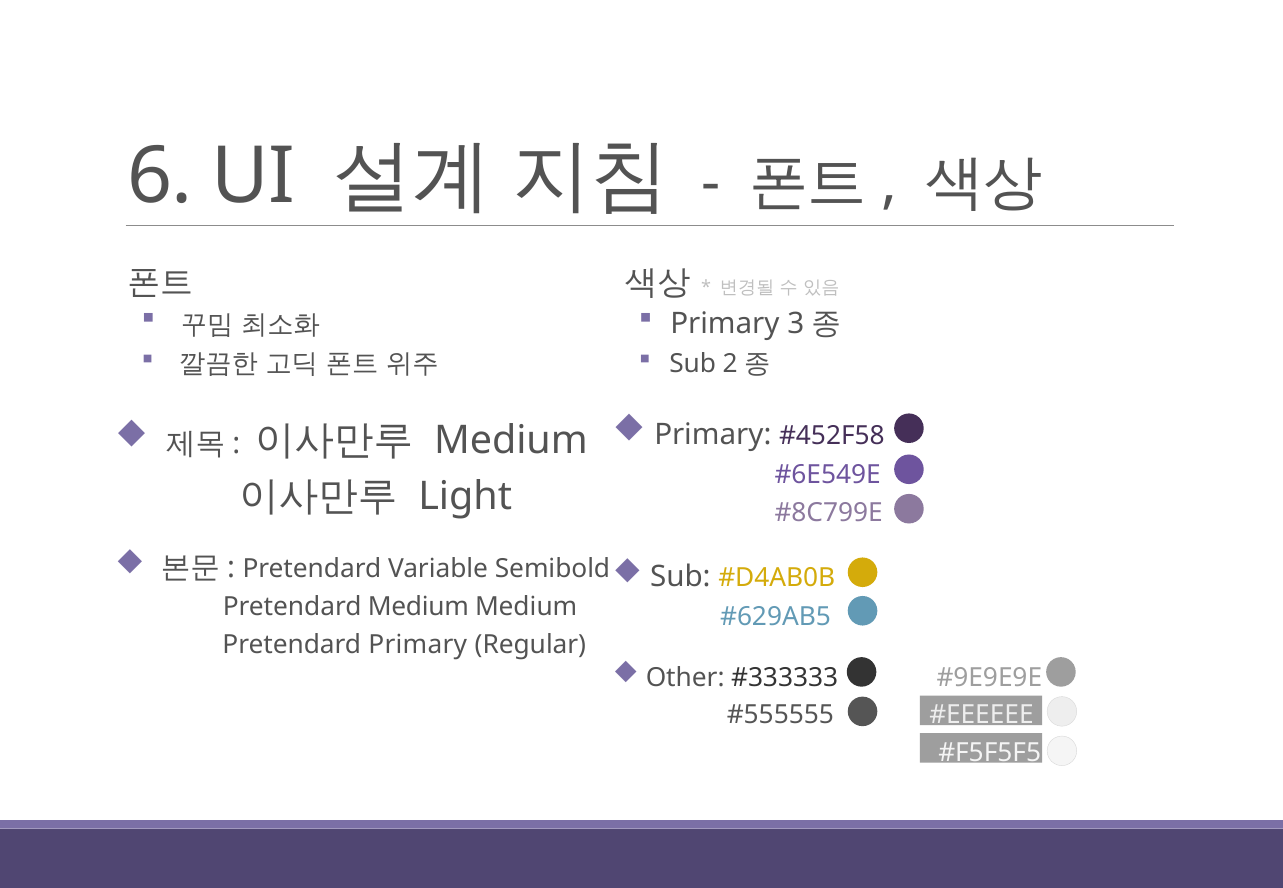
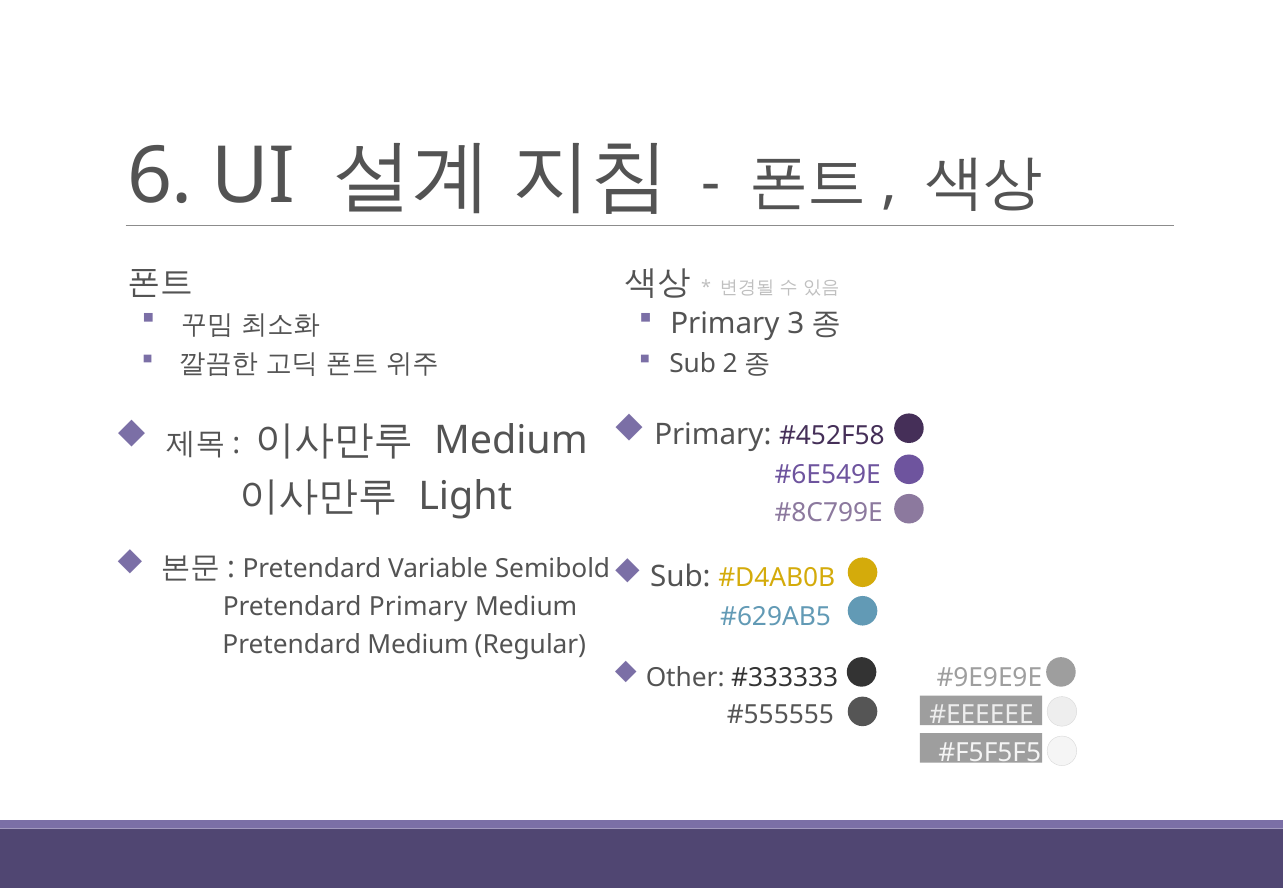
Pretendard Medium: Medium -> Primary
Pretendard Primary: Primary -> Medium
